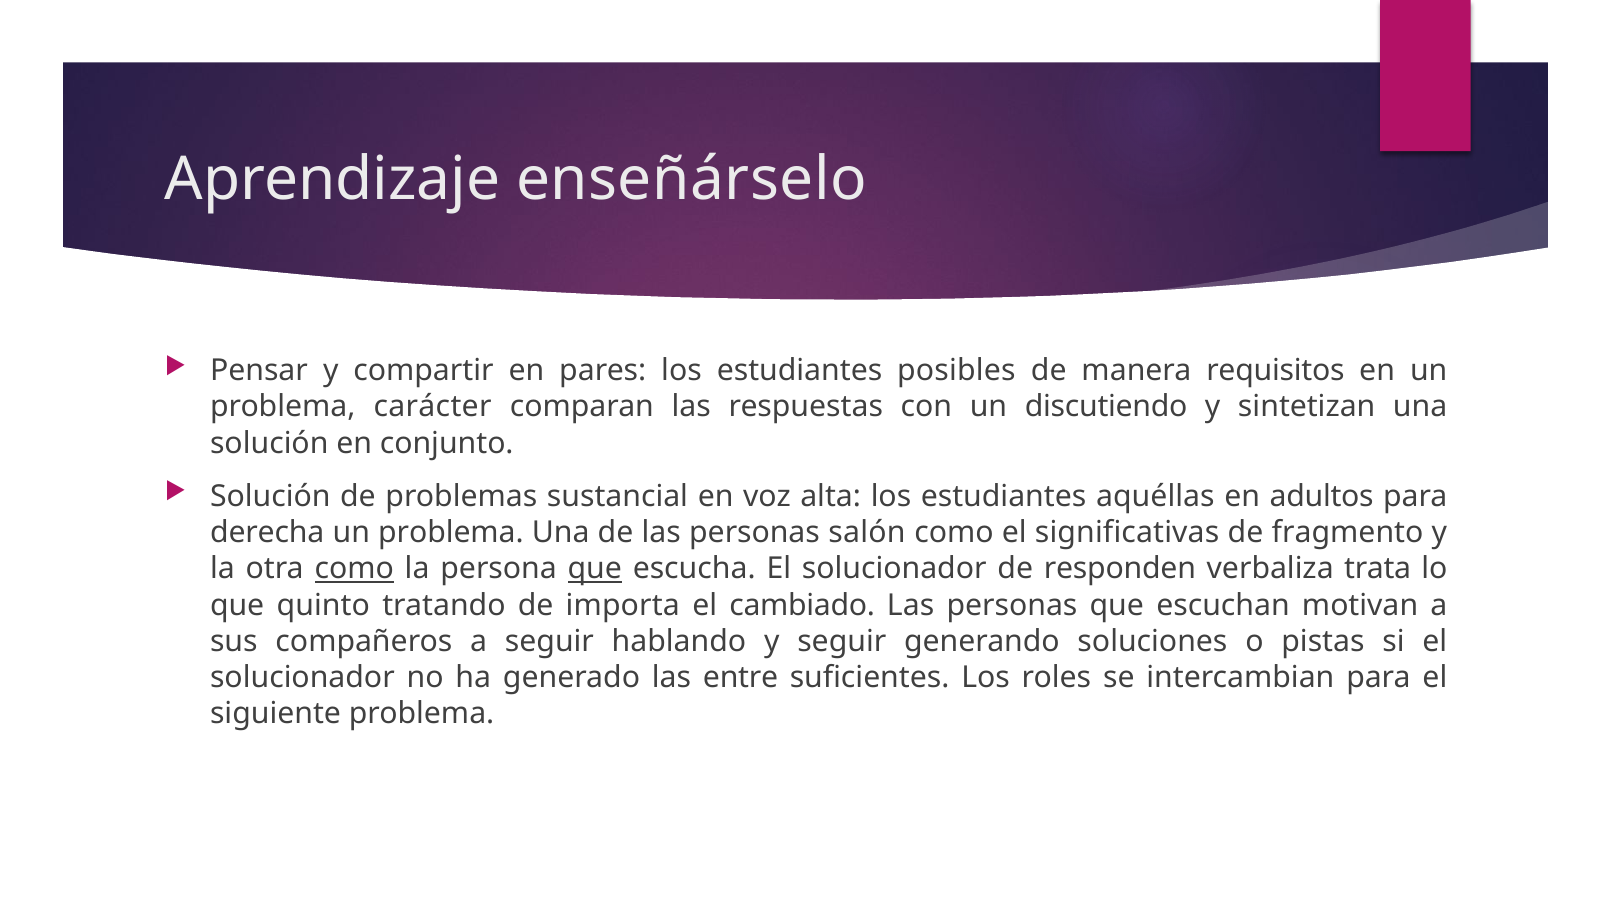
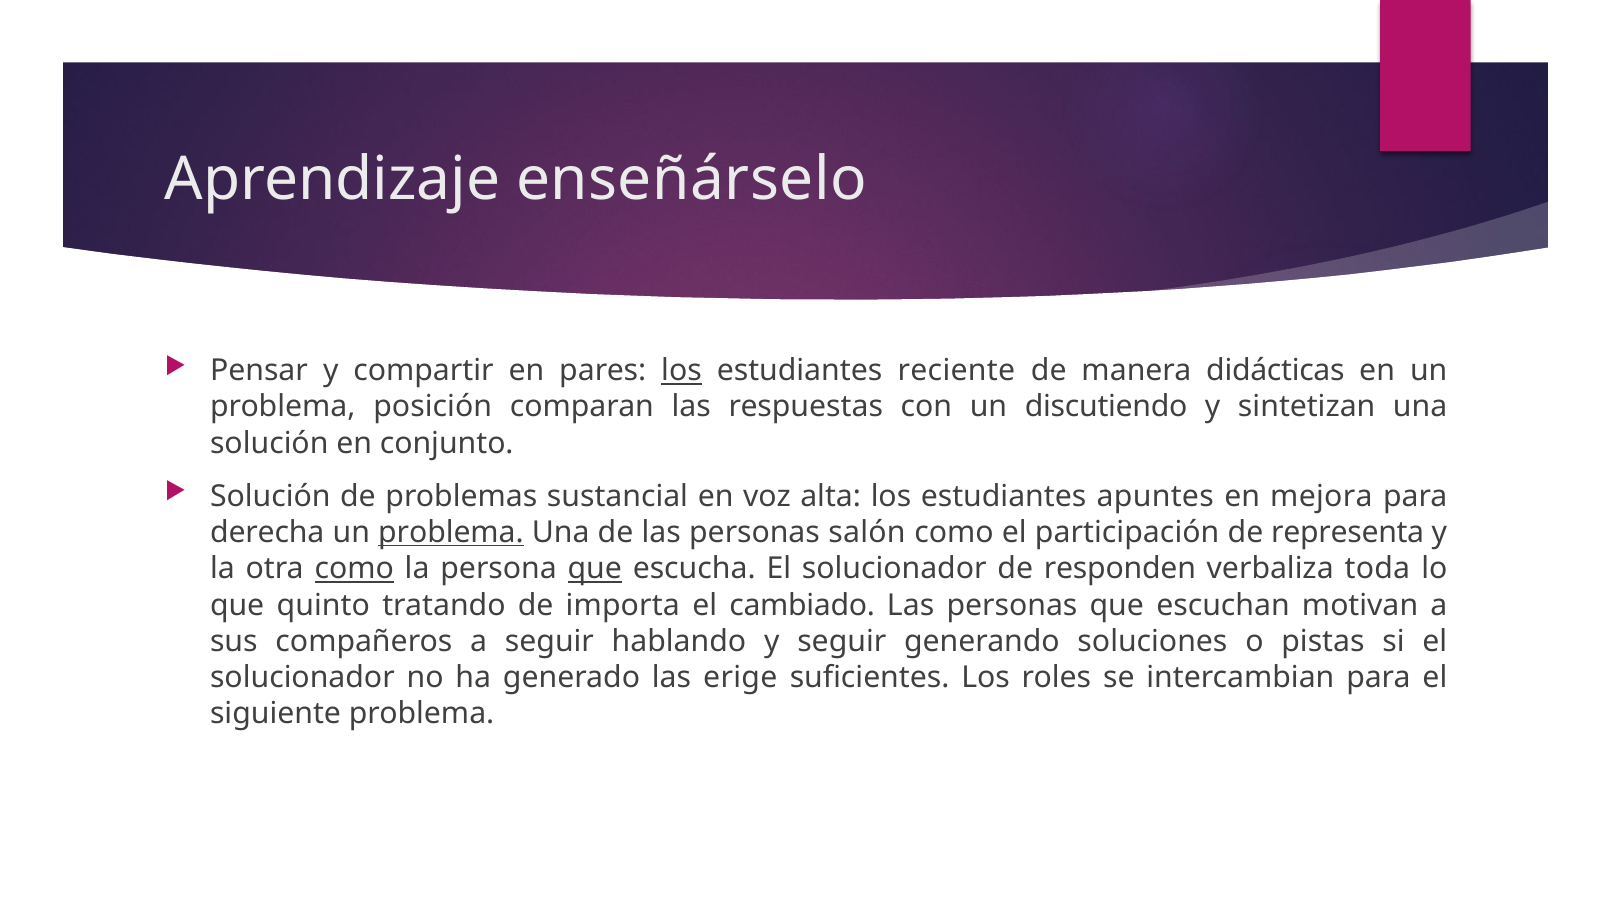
los at (682, 371) underline: none -> present
posibles: posibles -> reciente
requisitos: requisitos -> didácticas
carácter: carácter -> posición
aquéllas: aquéllas -> apuntes
adultos: adultos -> mejora
problema at (451, 532) underline: none -> present
significativas: significativas -> participación
fragmento: fragmento -> representa
trata: trata -> toda
entre: entre -> erige
